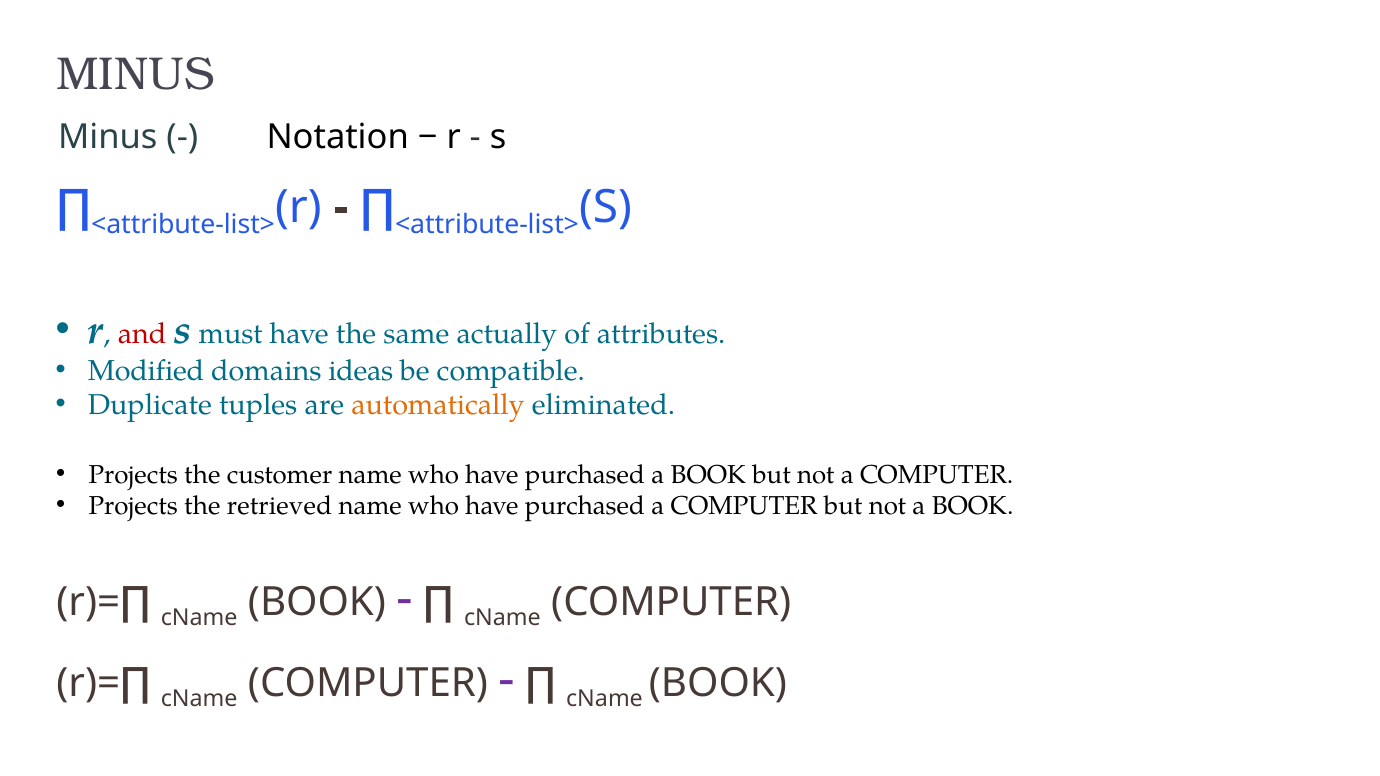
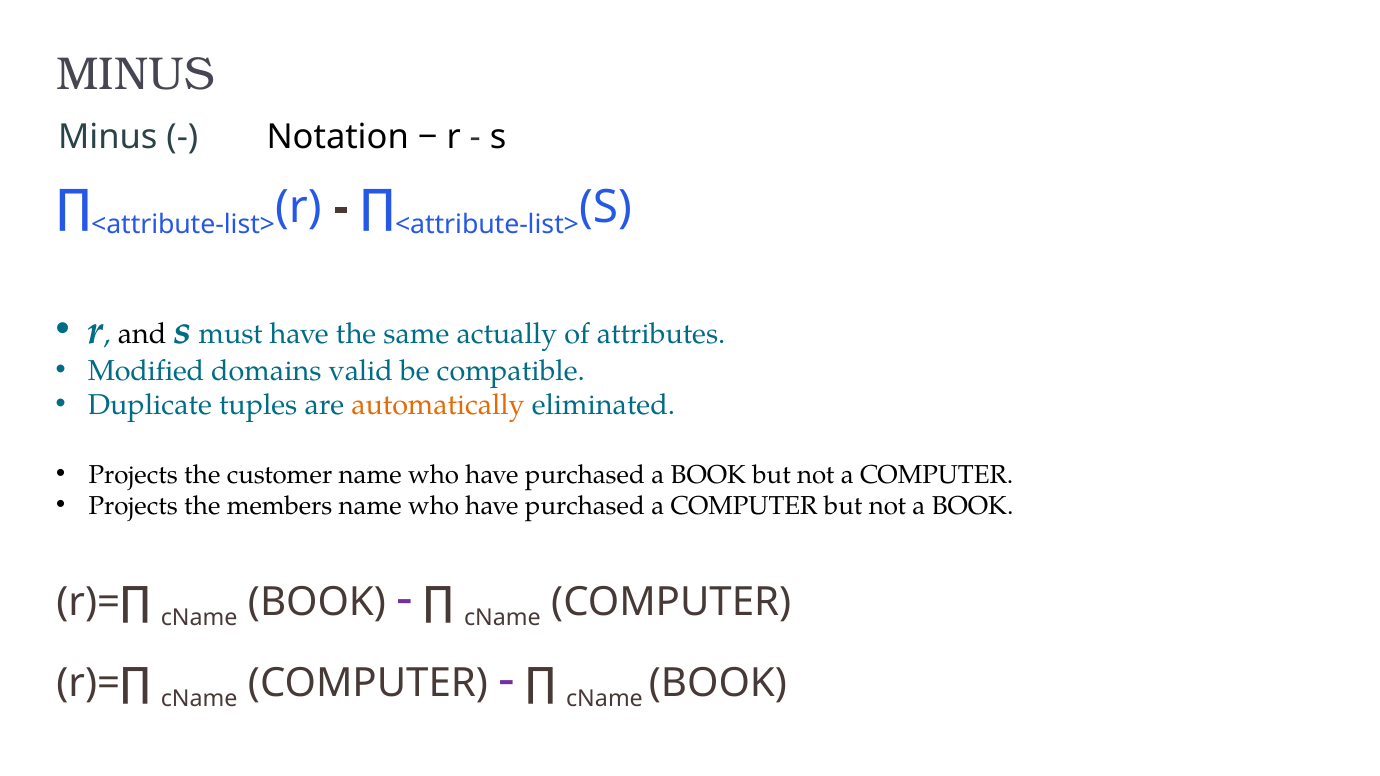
and colour: red -> black
ideas: ideas -> valid
retrieved: retrieved -> members
